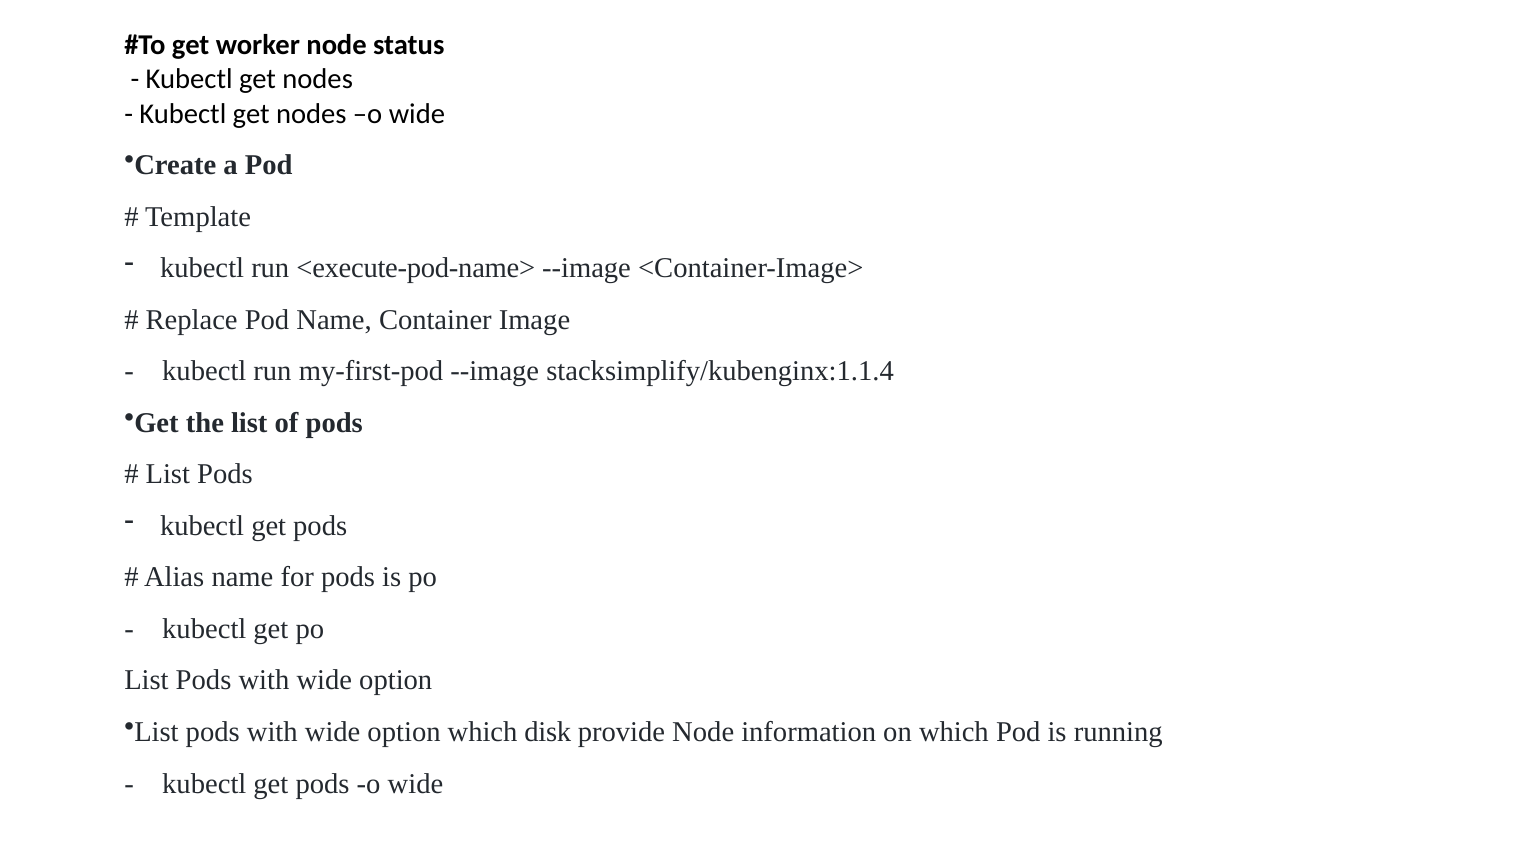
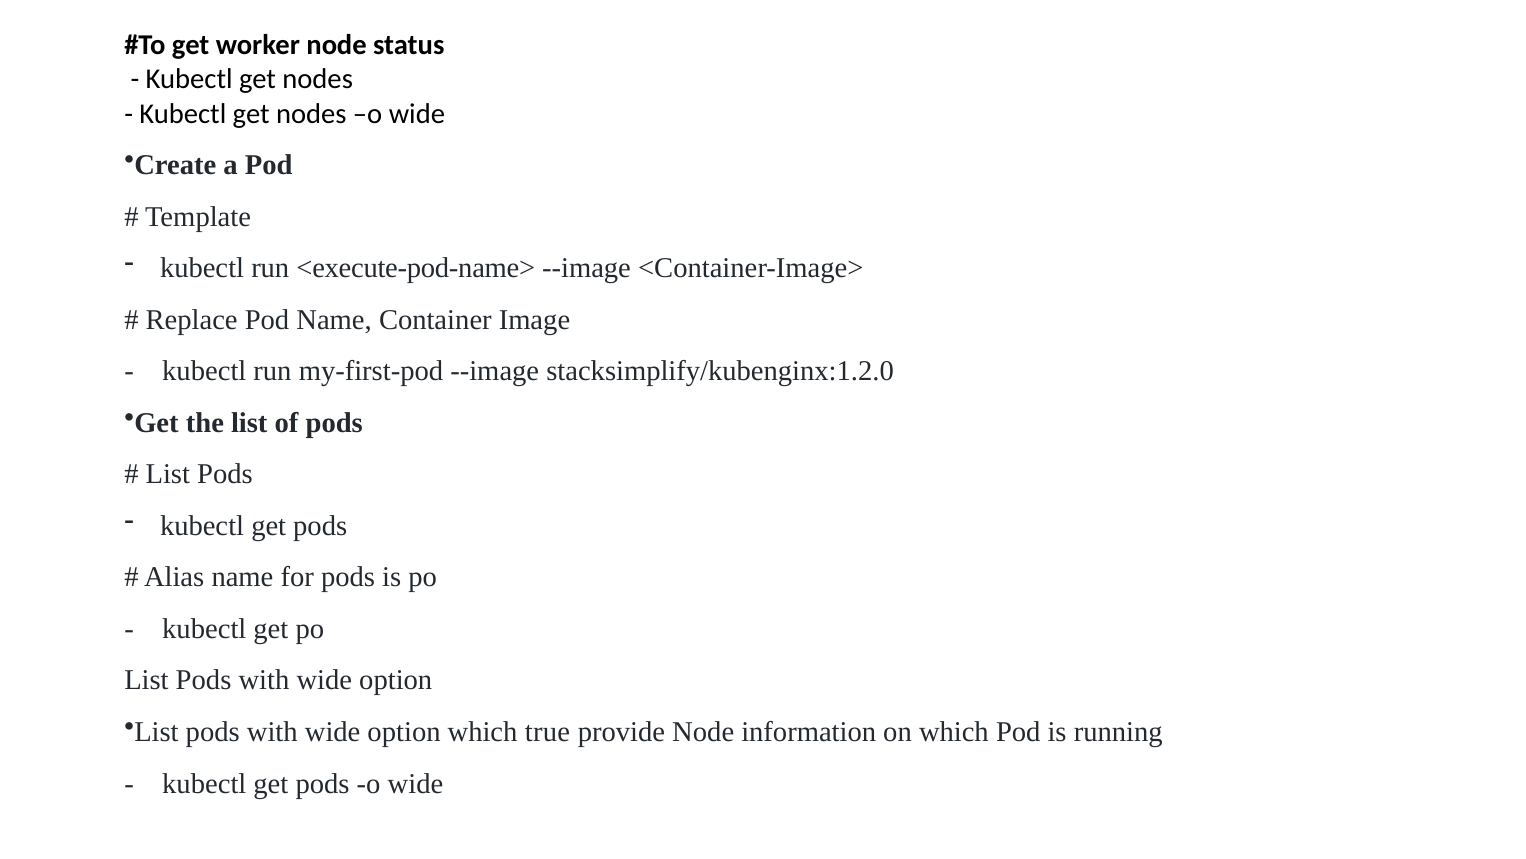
stacksimplify/kubenginx:1.1.4: stacksimplify/kubenginx:1.1.4 -> stacksimplify/kubenginx:1.2.0
disk: disk -> true
